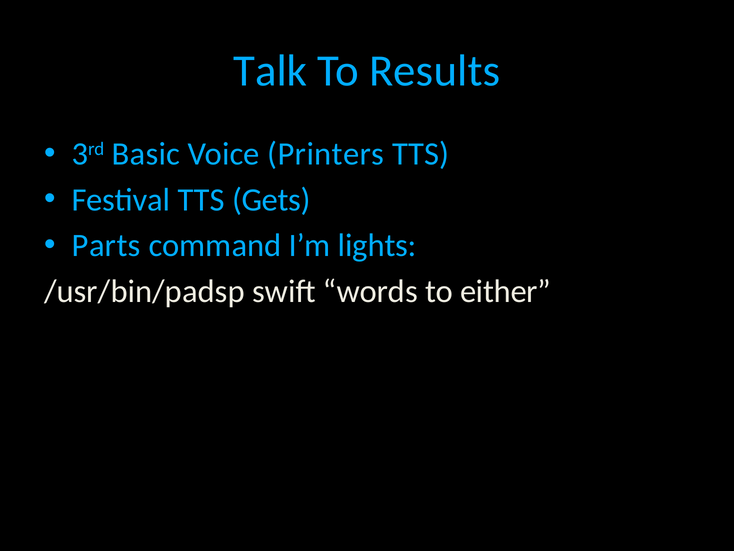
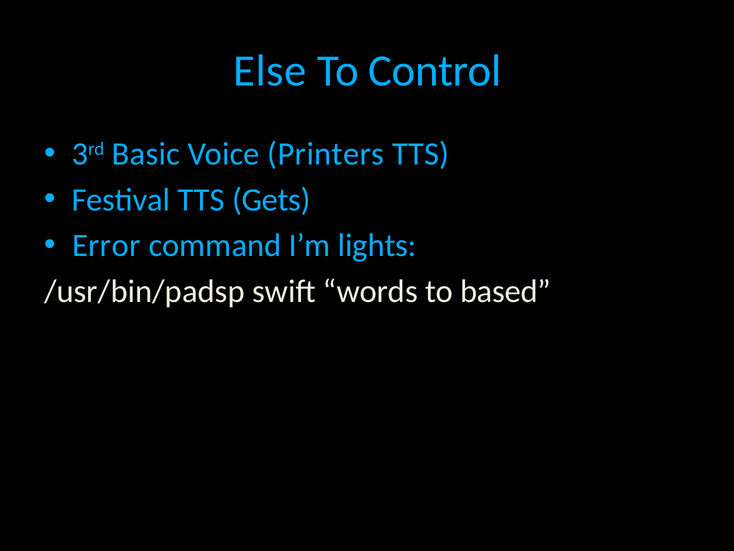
Talk: Talk -> Else
Results: Results -> Control
Parts: Parts -> Error
either: either -> based
